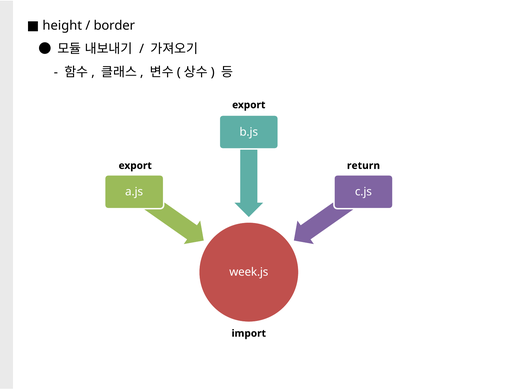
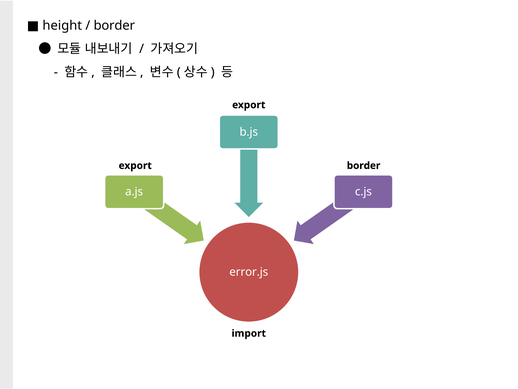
return at (363, 165): return -> border
week.js: week.js -> error.js
